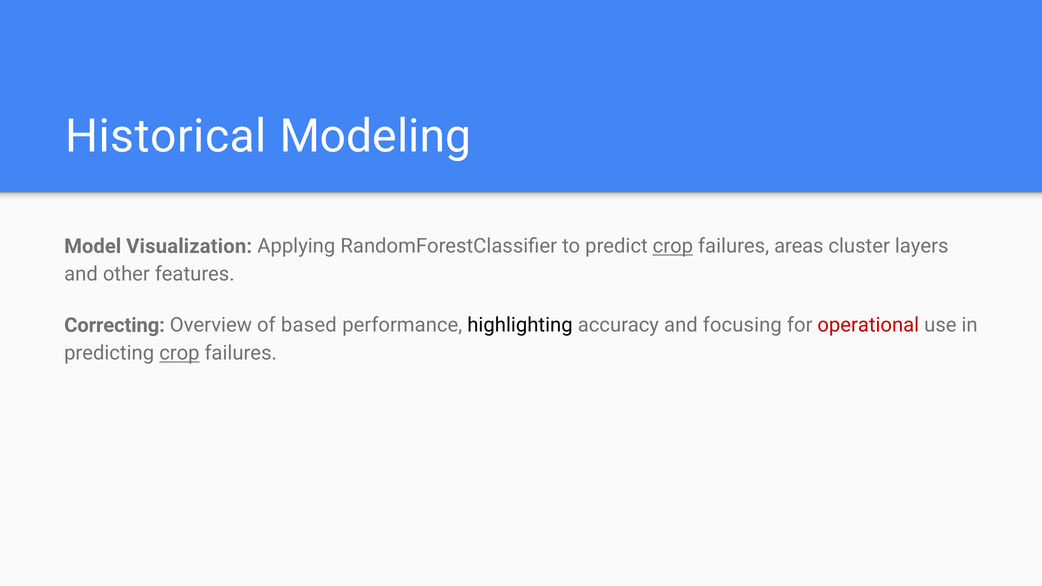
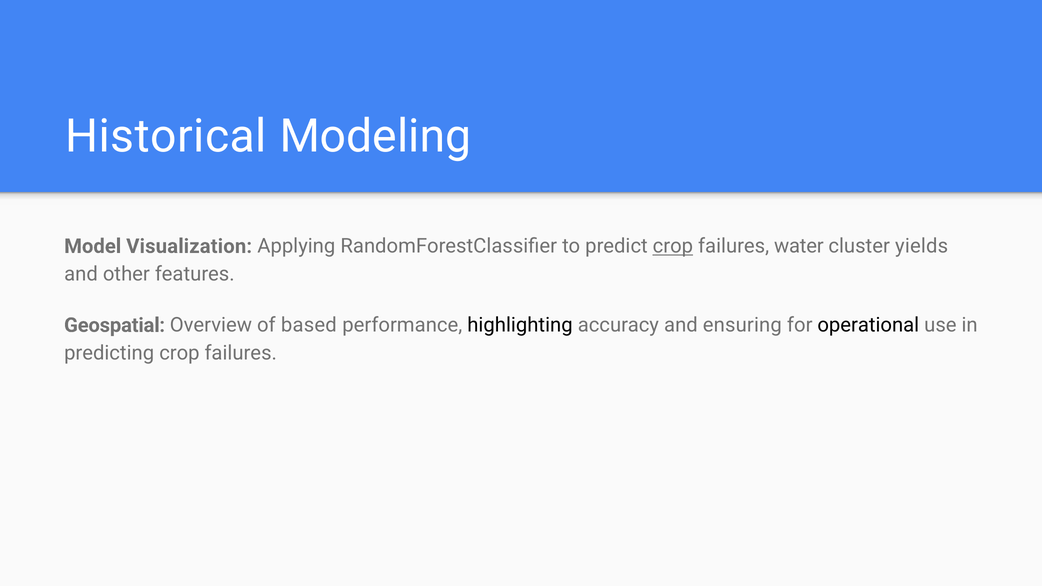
areas: areas -> water
layers: layers -> yields
Correcting: Correcting -> Geospatial
focusing: focusing -> ensuring
operational colour: red -> black
crop at (179, 353) underline: present -> none
